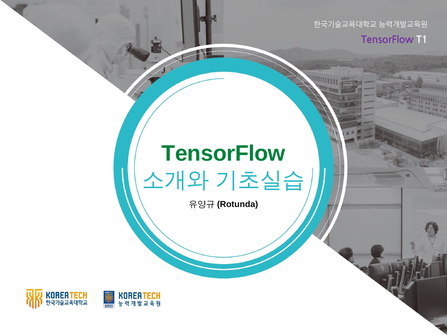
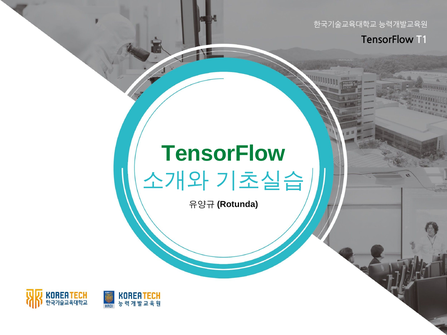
TensorFlow at (387, 40) colour: purple -> black
